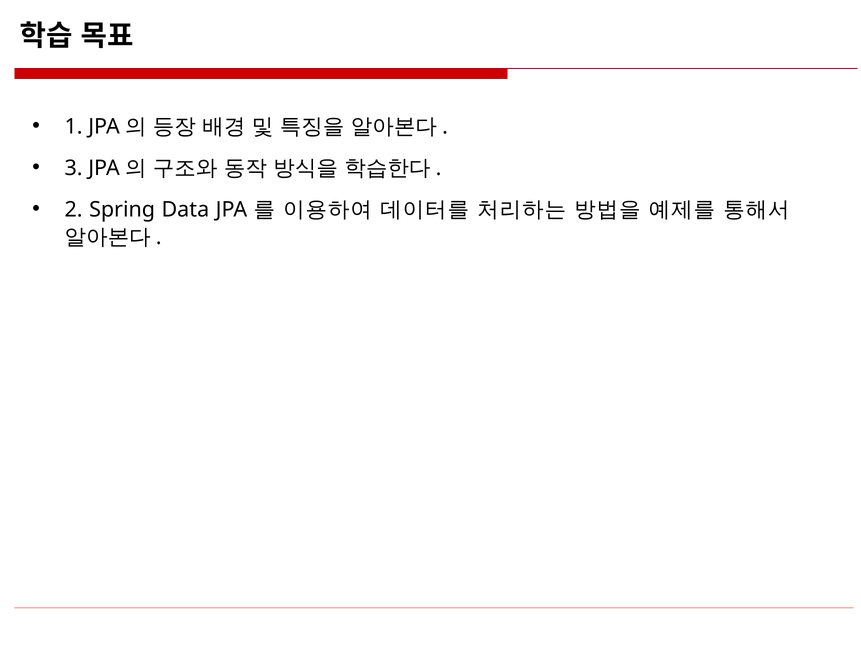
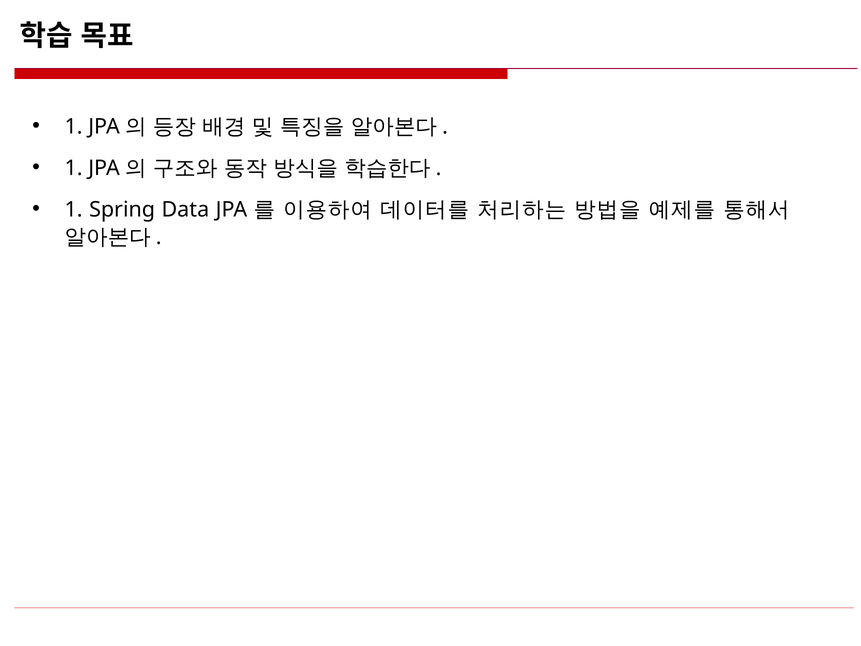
3 at (74, 168): 3 -> 1
2 at (74, 209): 2 -> 1
